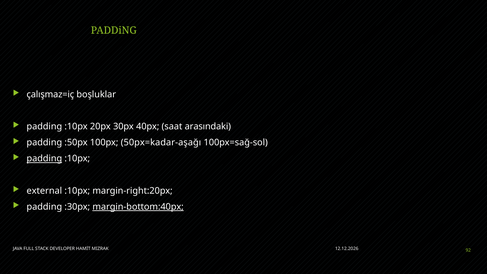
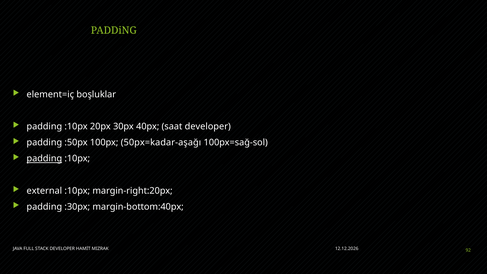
çalışmaz=iç: çalışmaz=iç -> element=iç
saat arasındaki: arasındaki -> developer
margin-bottom:40px underline: present -> none
